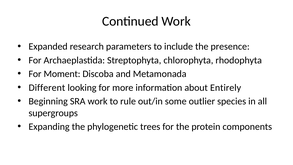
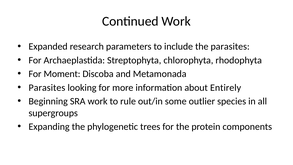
the presence: presence -> parasites
Different at (47, 87): Different -> Parasites
